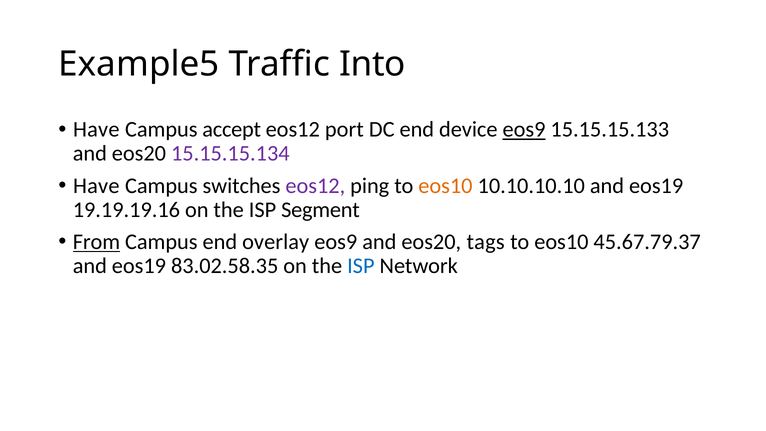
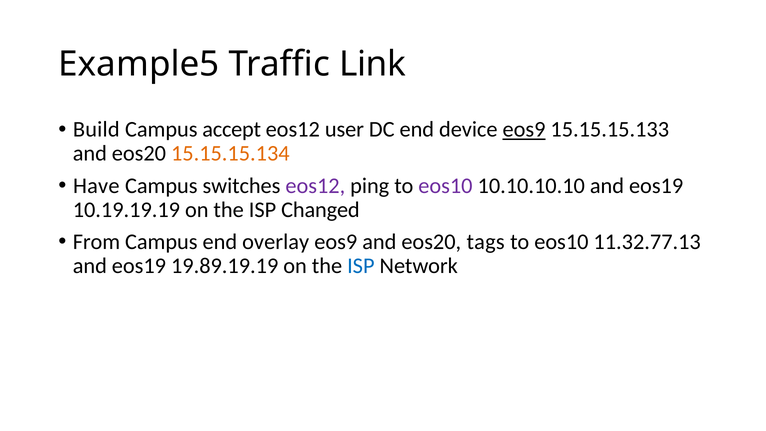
Into: Into -> Link
Have at (96, 129): Have -> Build
port: port -> user
15.15.15.134 colour: purple -> orange
eos10 at (445, 186) colour: orange -> purple
19.19.19.16: 19.19.19.16 -> 10.19.19.19
Segment: Segment -> Changed
From underline: present -> none
45.67.79.37: 45.67.79.37 -> 11.32.77.13
83.02.58.35: 83.02.58.35 -> 19.89.19.19
